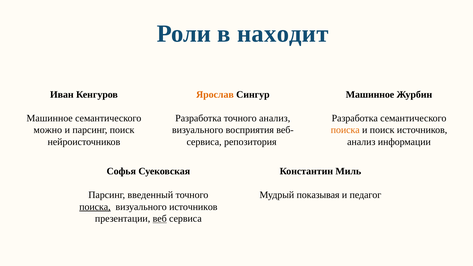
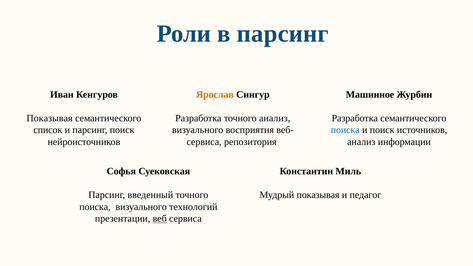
в находит: находит -> парсинг
Машинное at (50, 118): Машинное -> Показывая
можно: можно -> список
поиска at (345, 130) colour: orange -> blue
поиска at (95, 207) underline: present -> none
визуального источников: источников -> технологий
